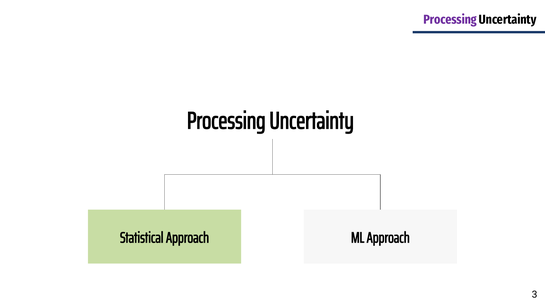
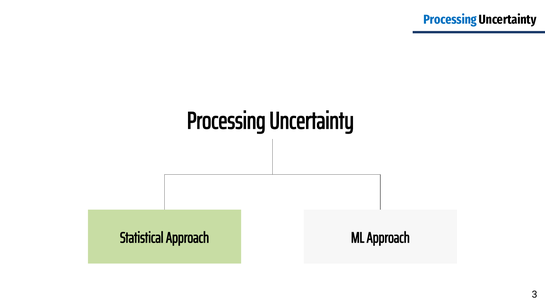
Processing at (450, 20) colour: purple -> blue
